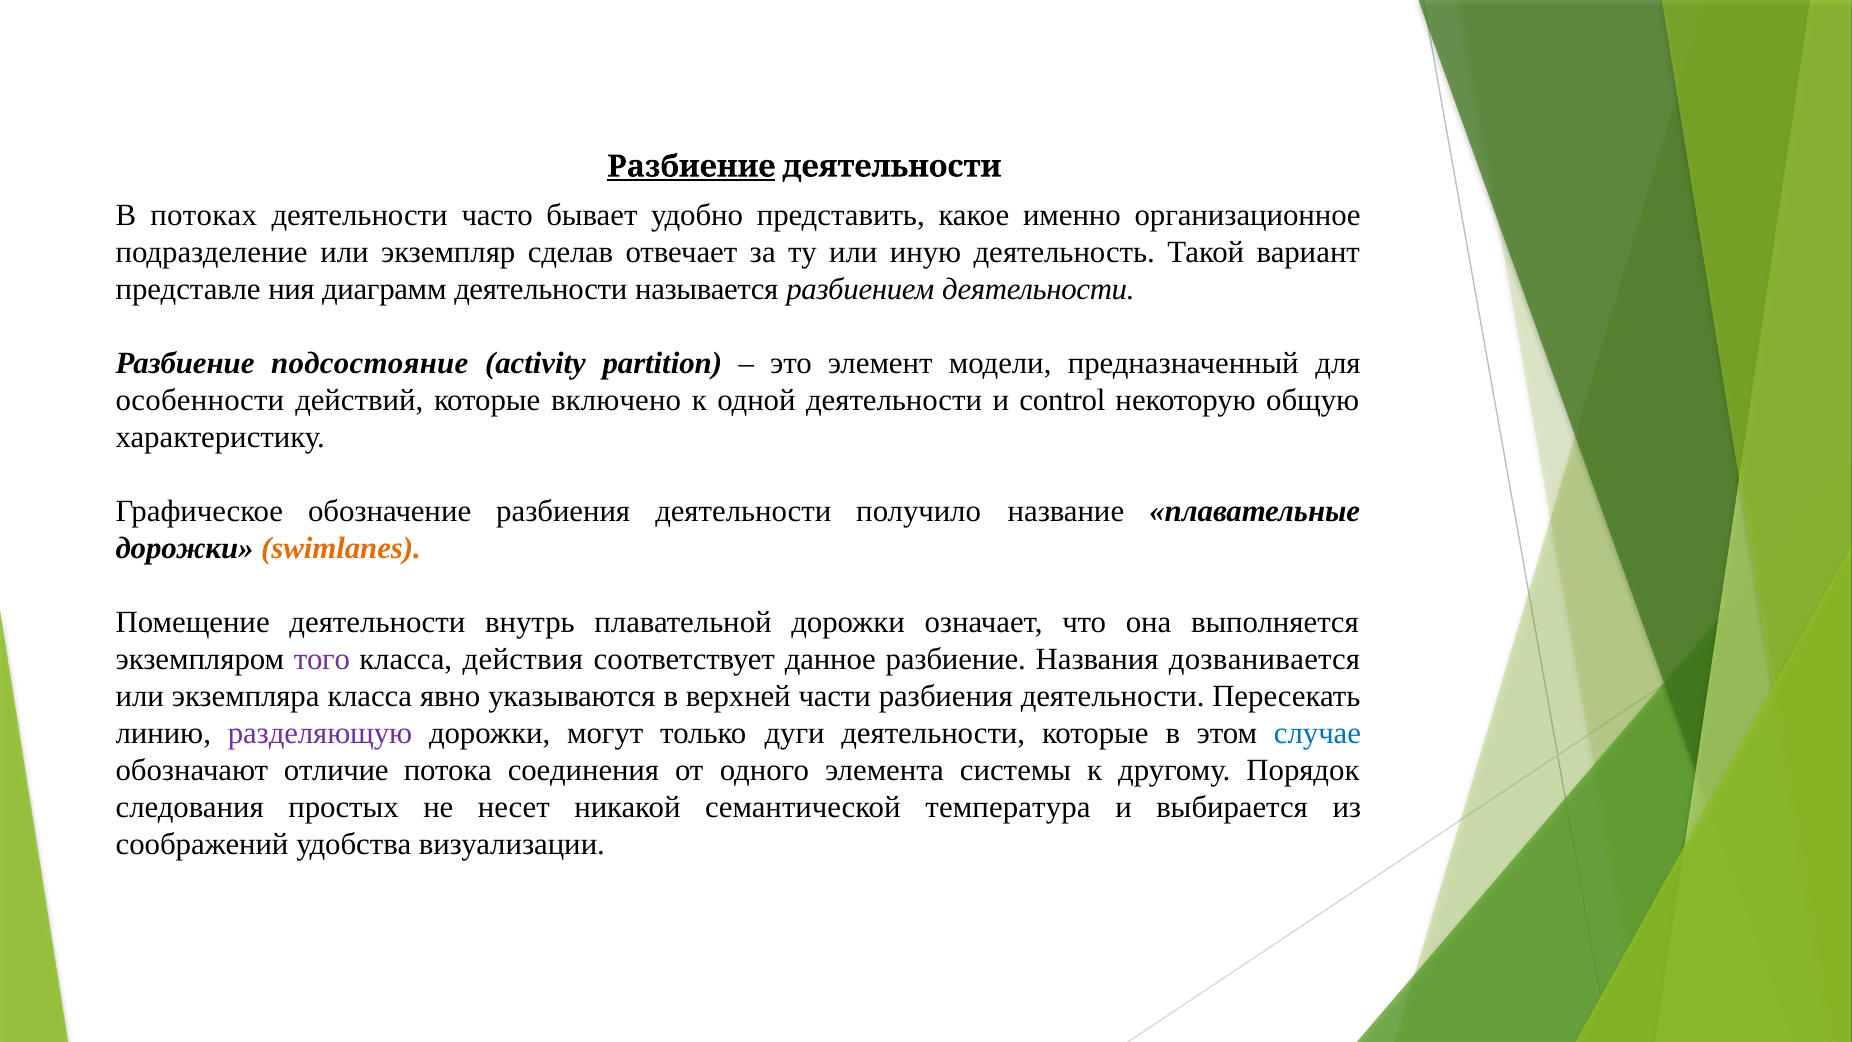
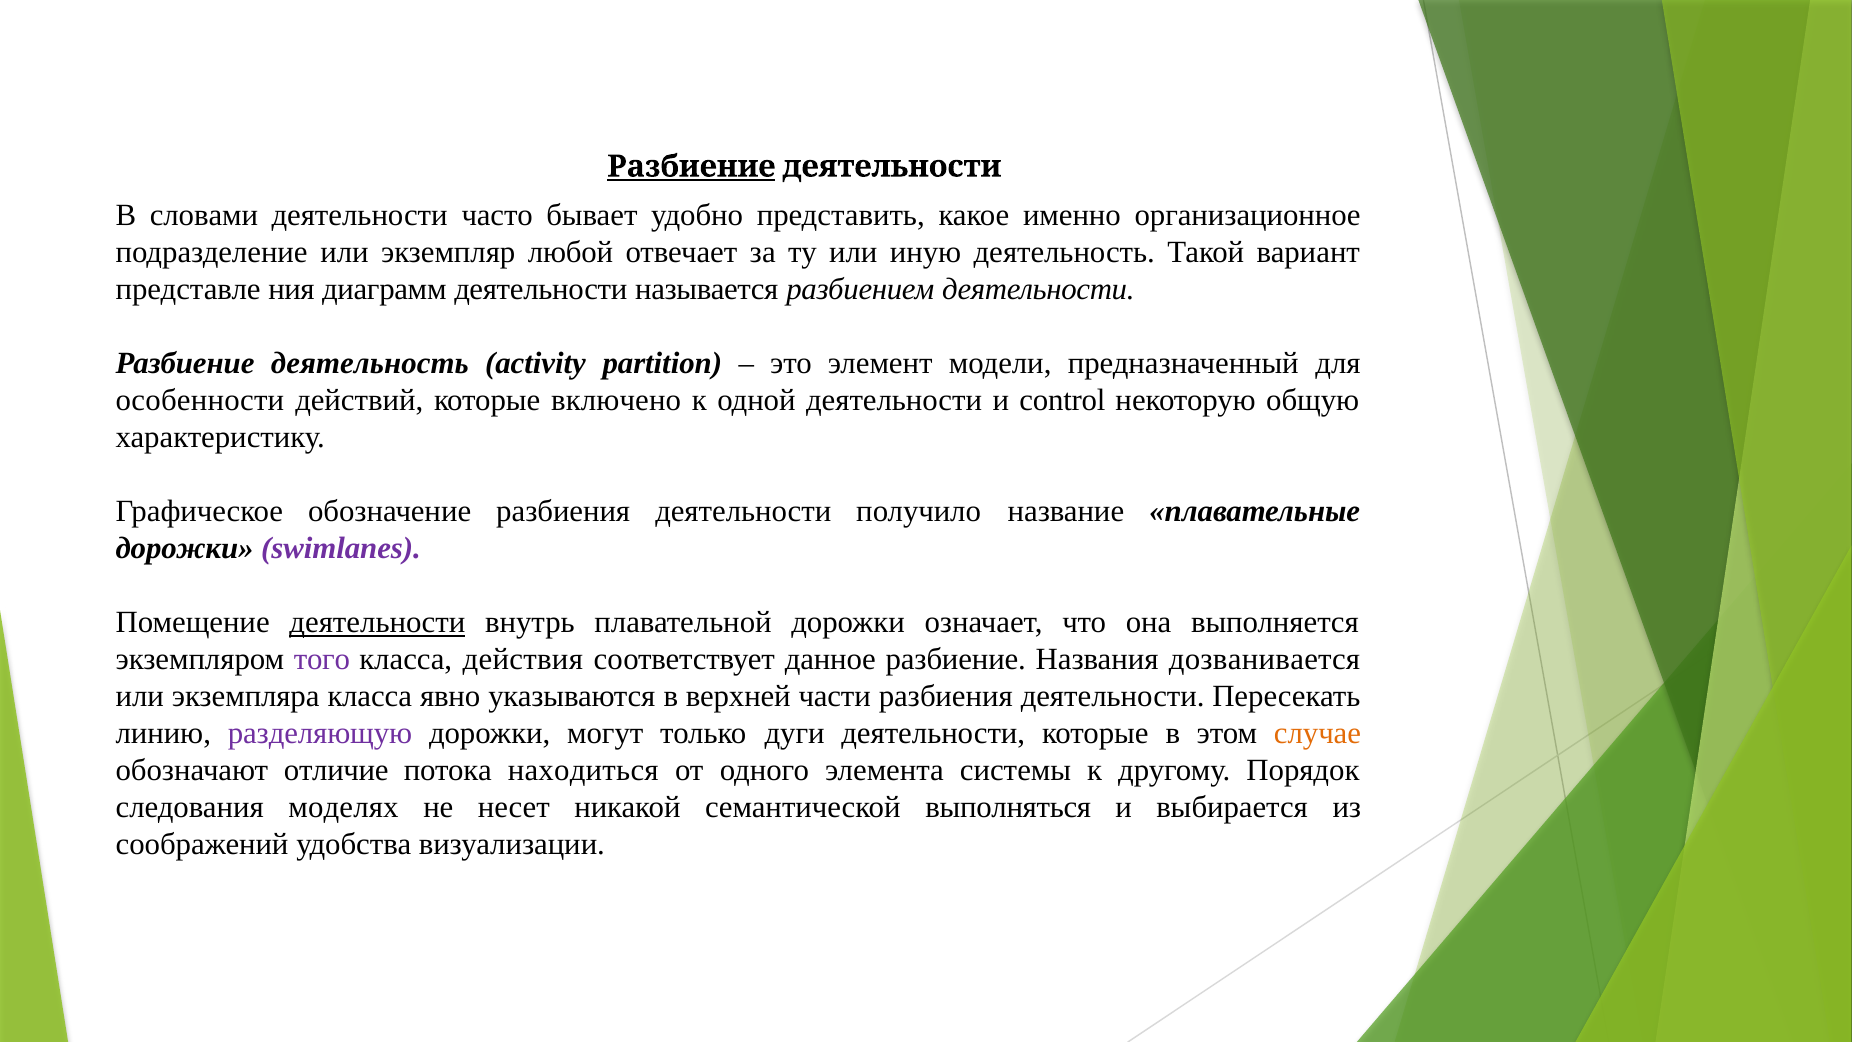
потоках: потоках -> словами
сделав: сделав -> любой
Разбиение подсостояние: подсостояние -> деятельность
swimlanes colour: orange -> purple
деятельности at (377, 622) underline: none -> present
случае colour: blue -> orange
соединения: соединения -> находиться
простых: простых -> моделях
температура: температура -> выполняться
